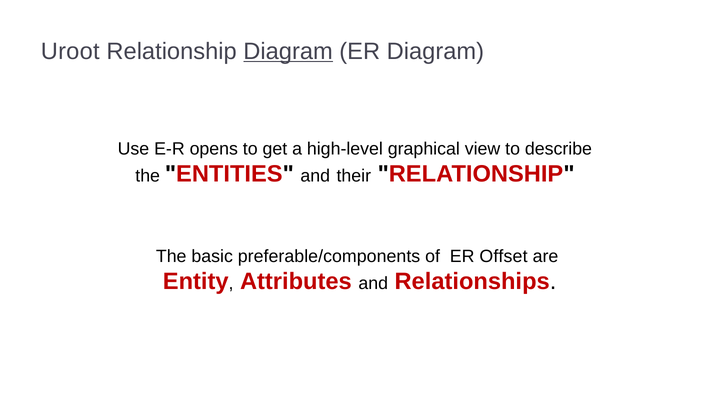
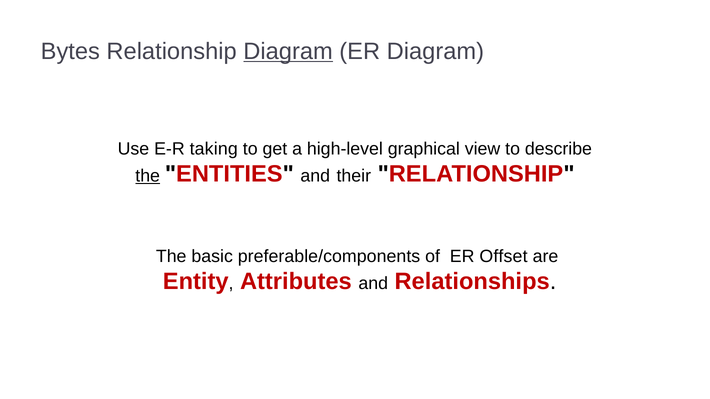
Uroot: Uroot -> Bytes
opens: opens -> taking
the at (148, 176) underline: none -> present
